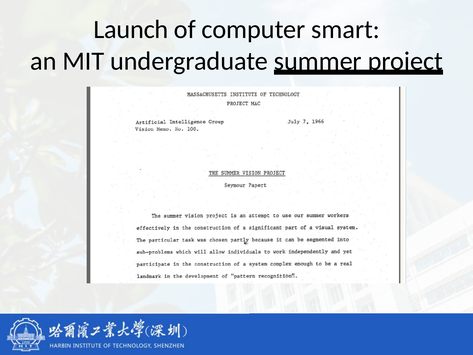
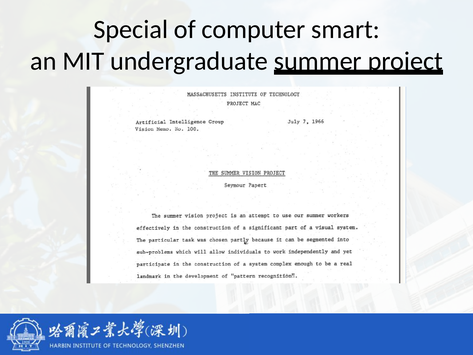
Launch: Launch -> Special
